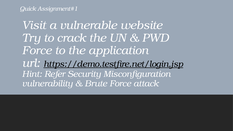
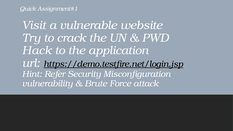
Force at (37, 50): Force -> Hack
